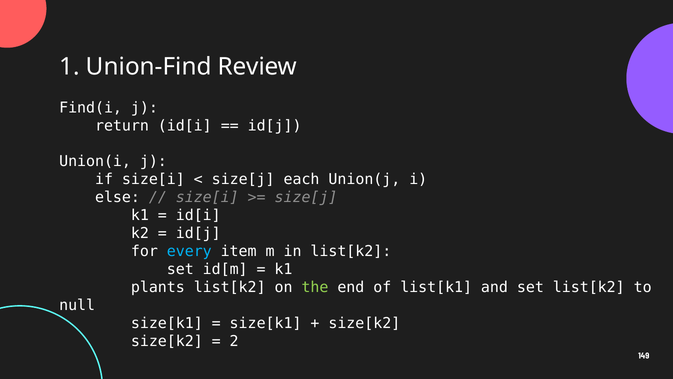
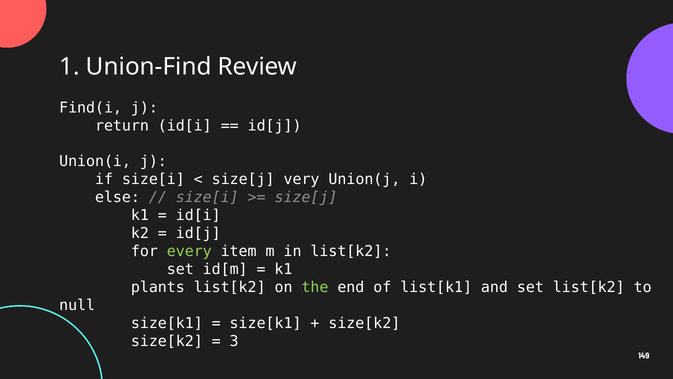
each: each -> very
every colour: light blue -> light green
2: 2 -> 3
